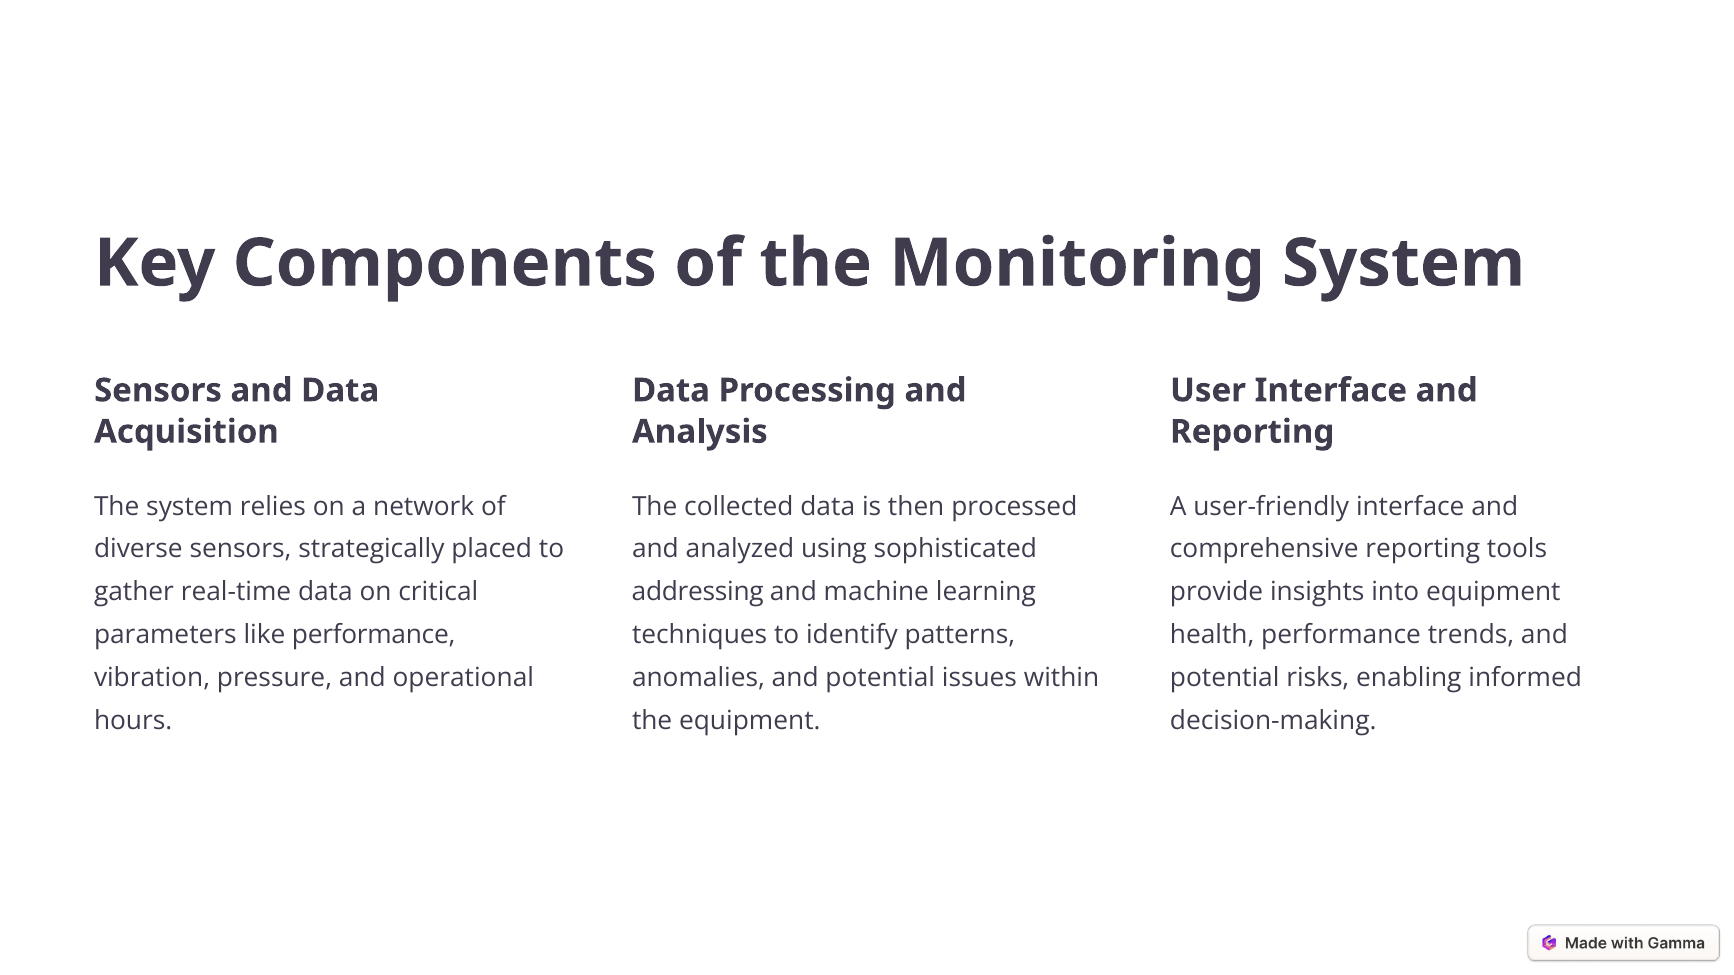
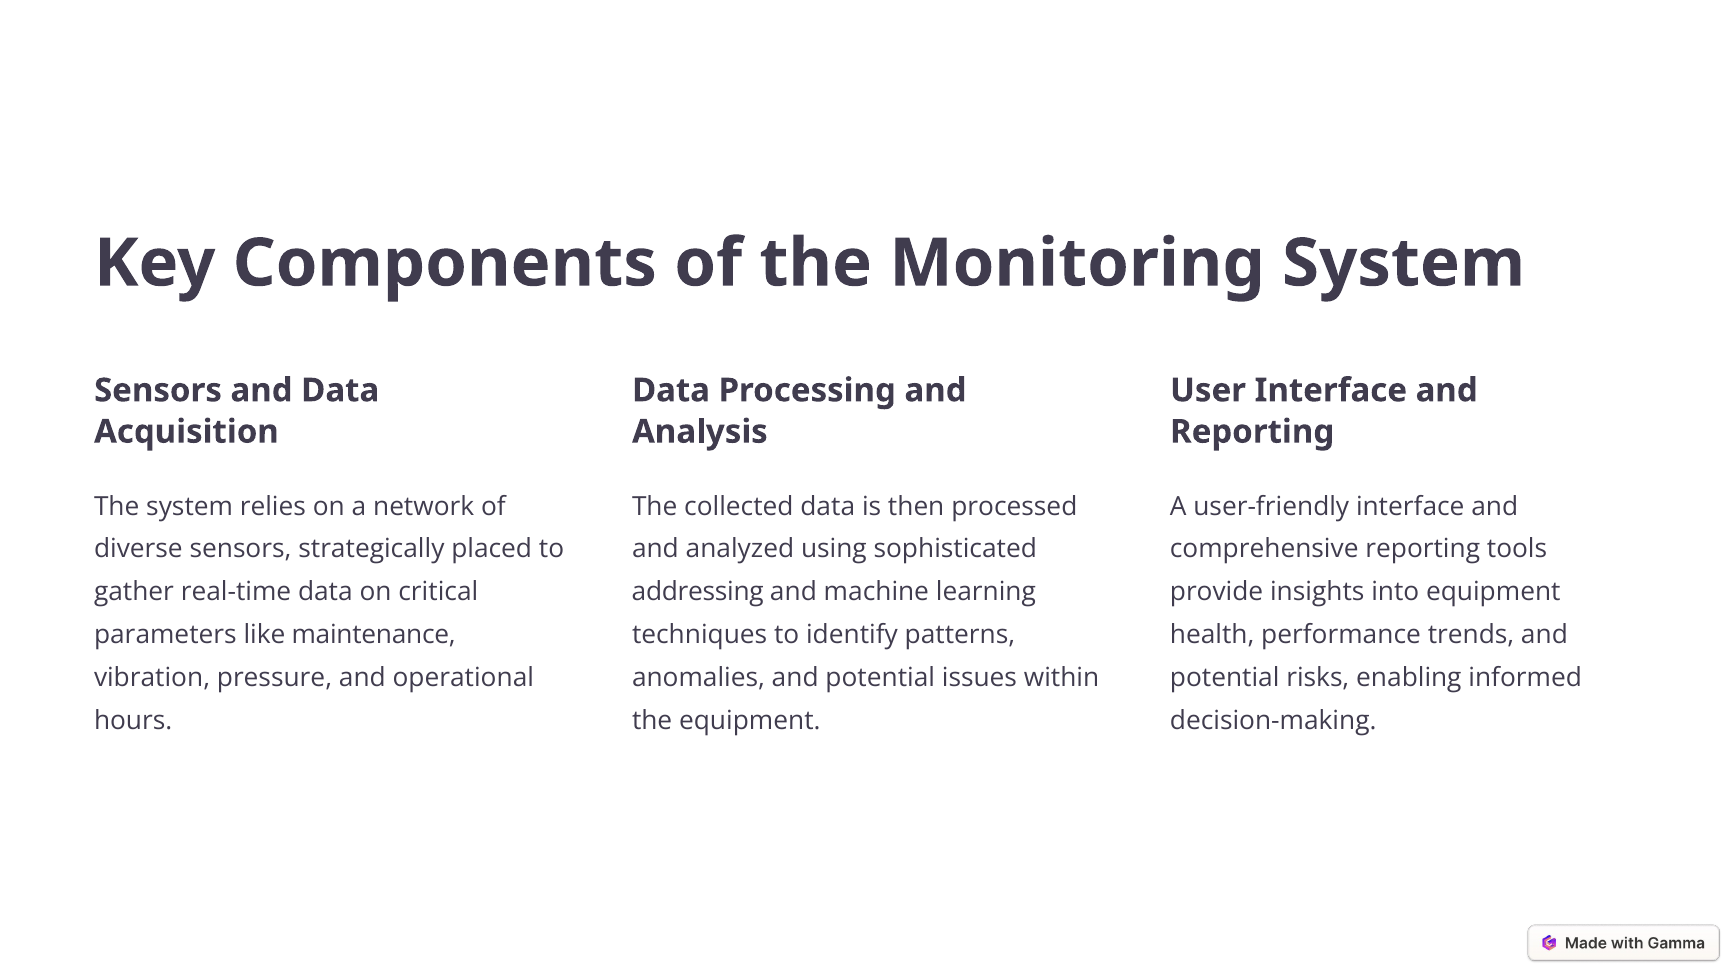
like performance: performance -> maintenance
